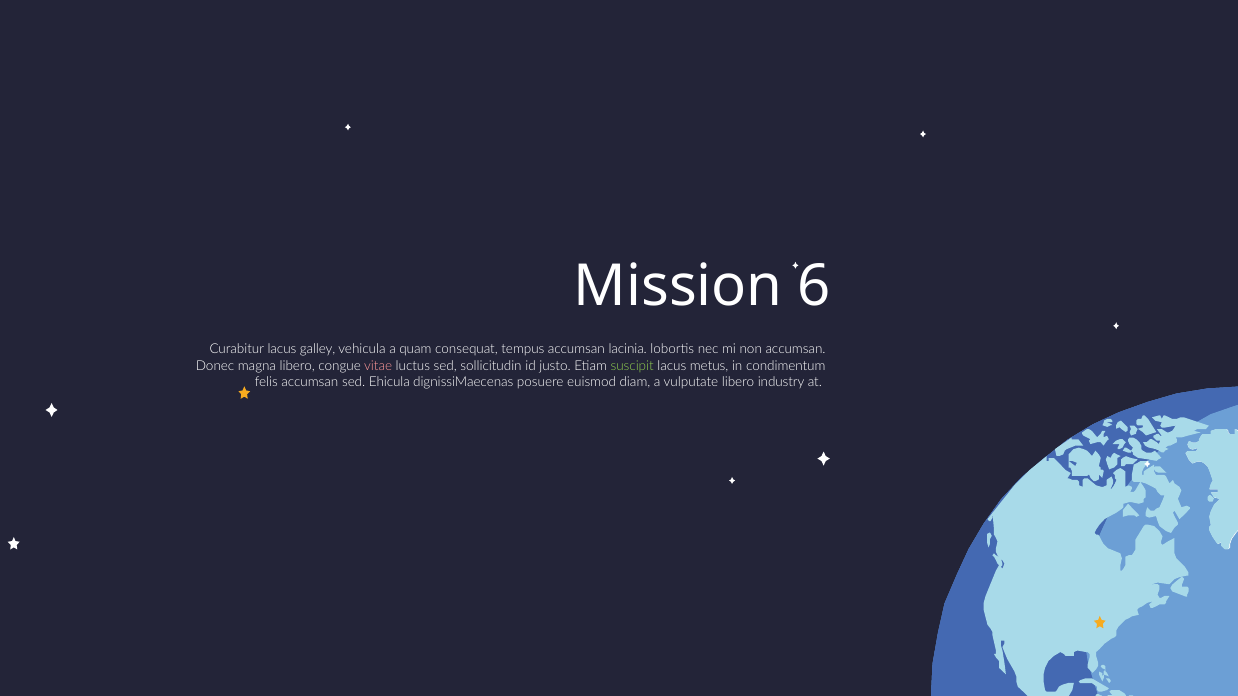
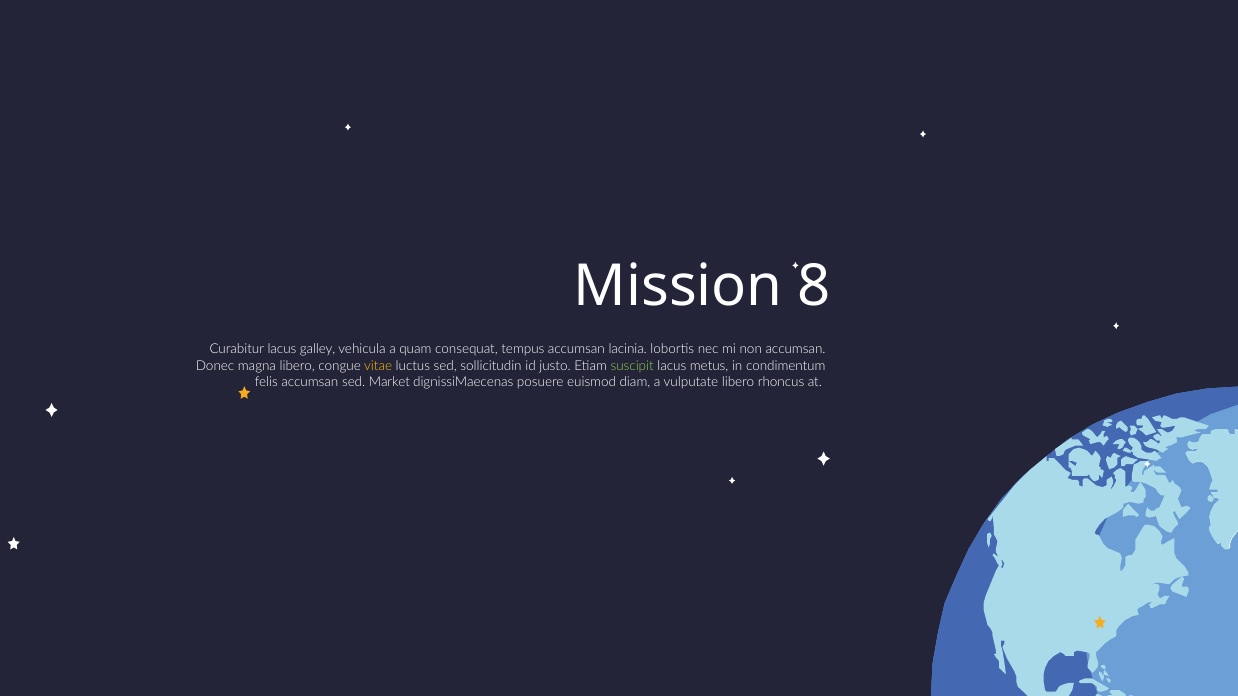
6: 6 -> 8
vitae colour: pink -> yellow
Ehicula: Ehicula -> Market
industry: industry -> rhoncus
